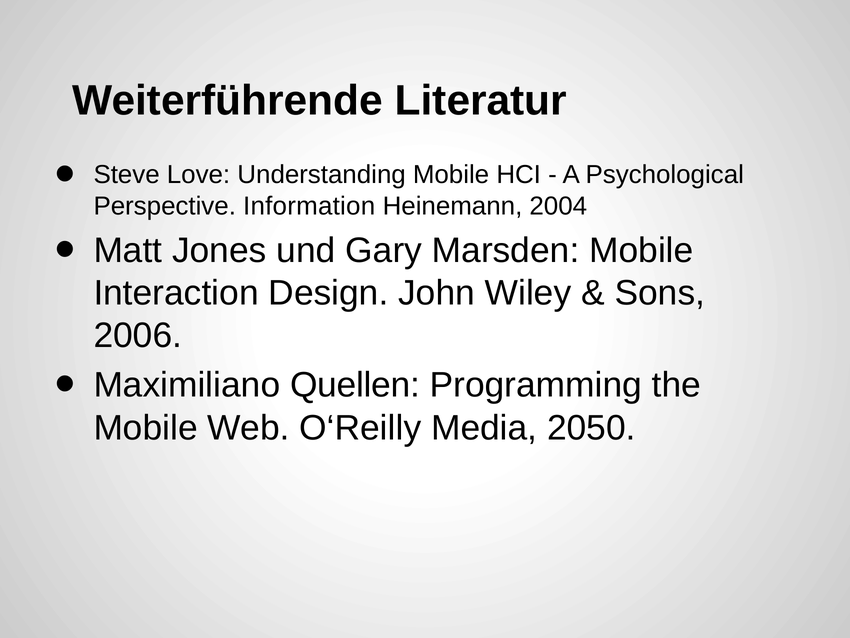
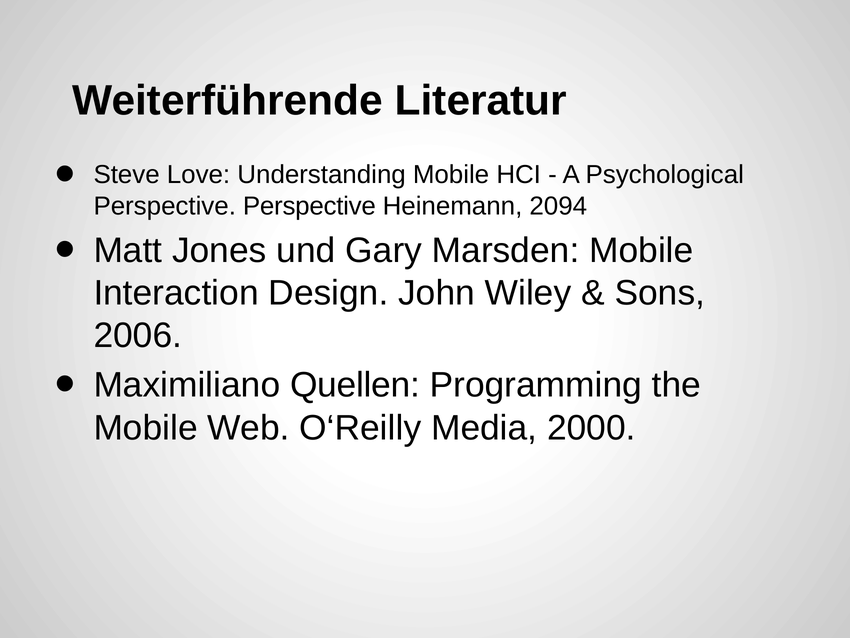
Perspective Information: Information -> Perspective
2004: 2004 -> 2094
2050: 2050 -> 2000
